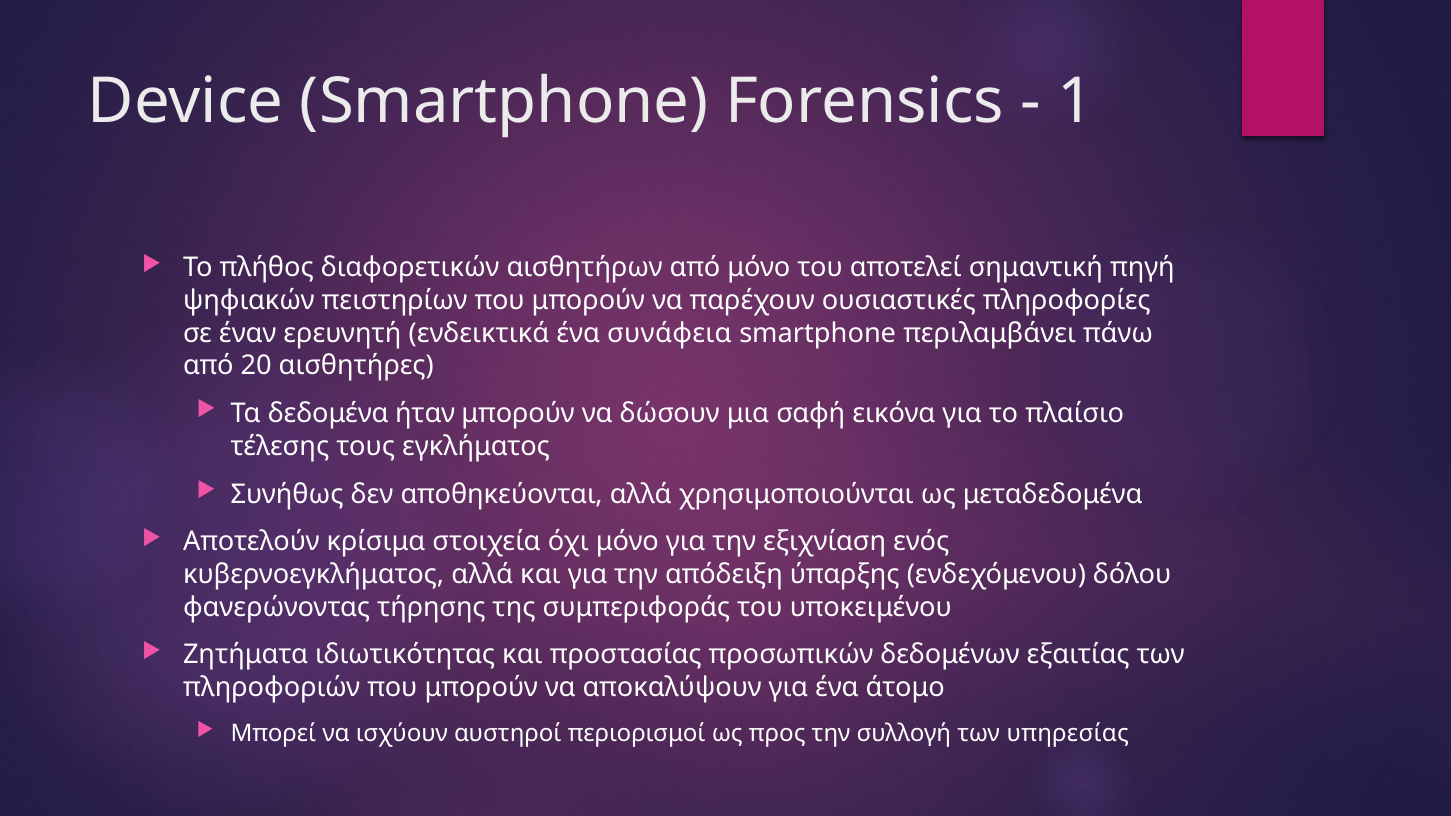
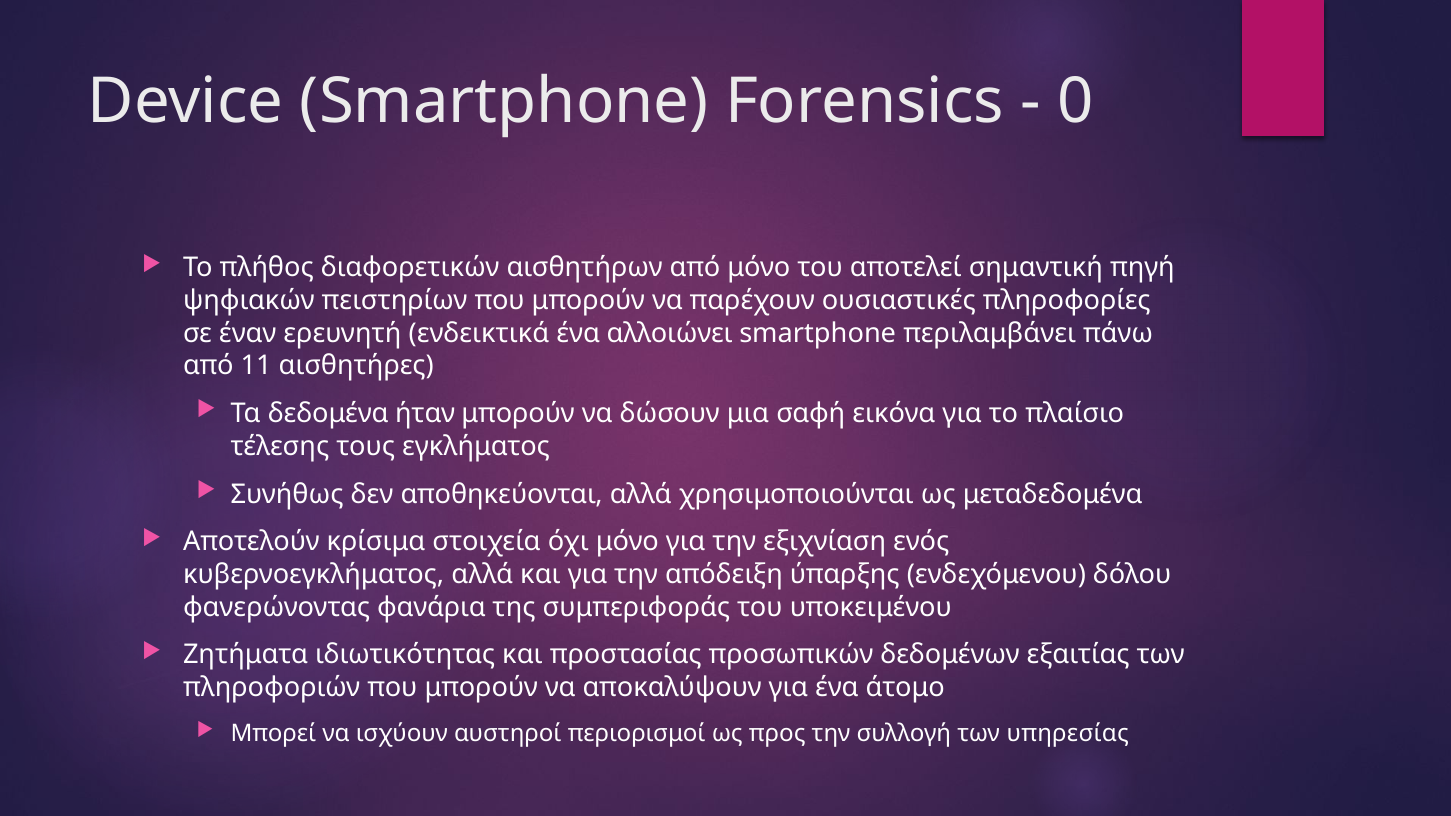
1: 1 -> 0
συνάφεια: συνάφεια -> αλλοιώνει
20: 20 -> 11
τήρησης: τήρησης -> φανάρια
